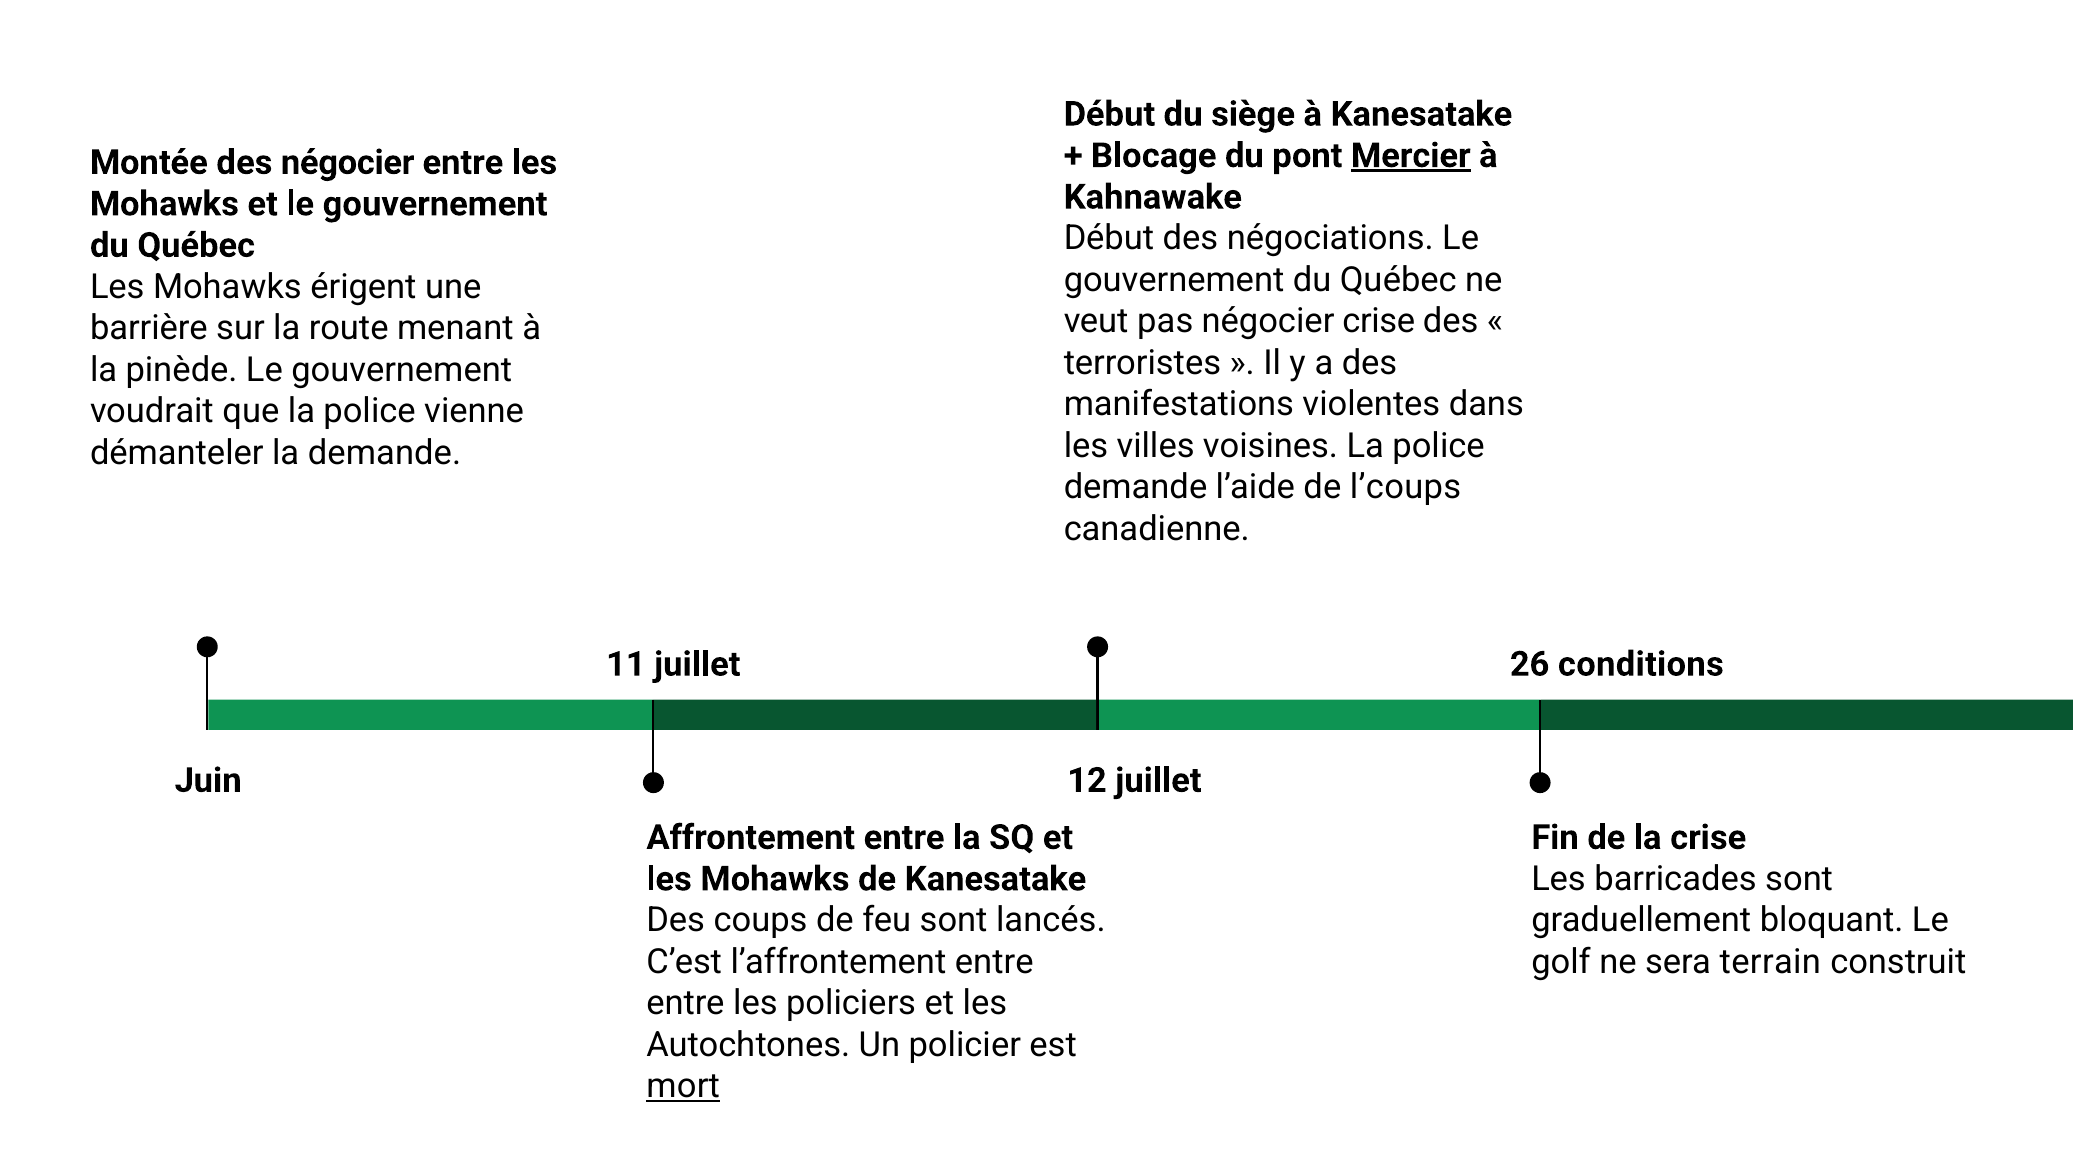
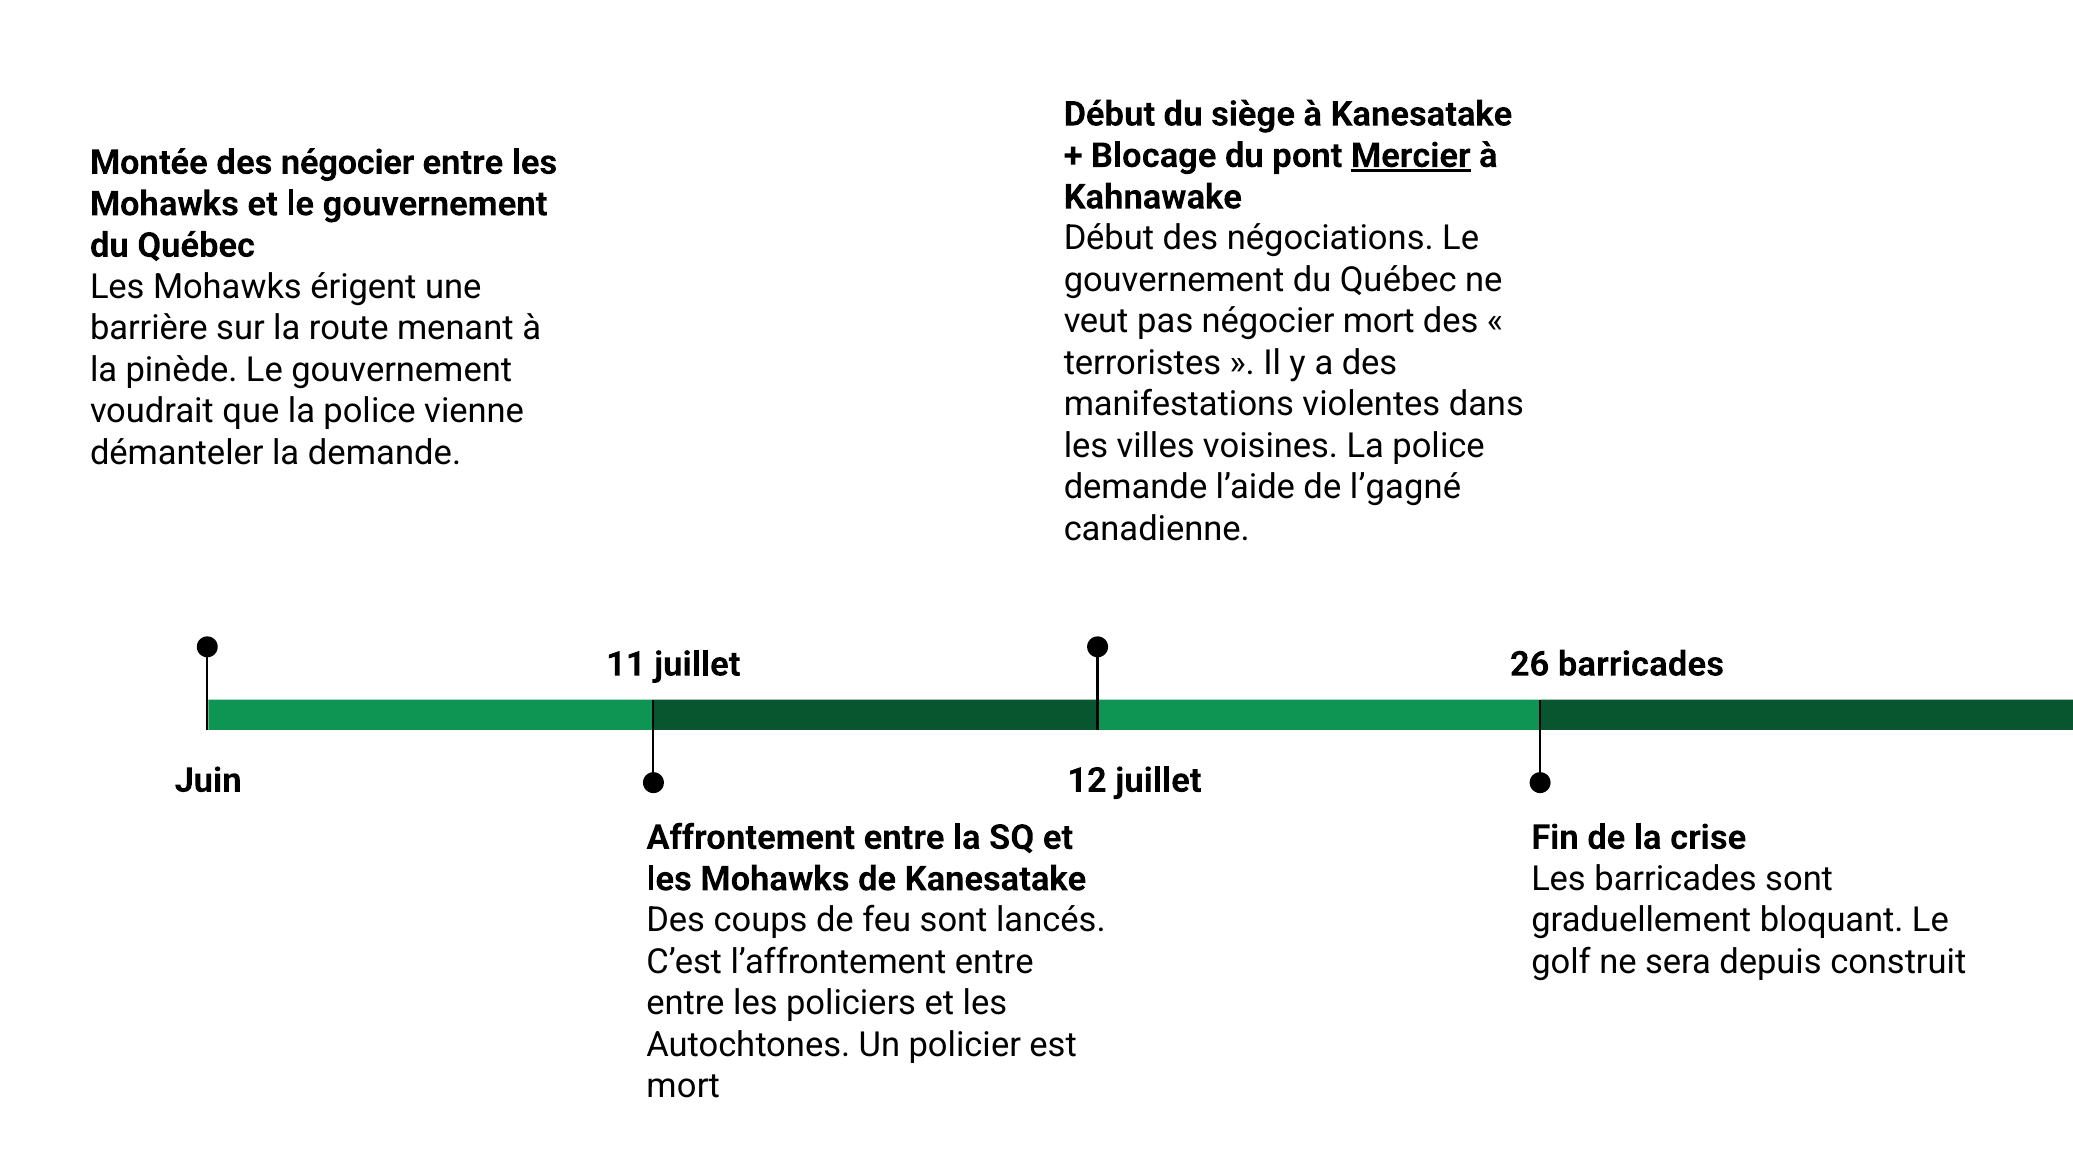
négocier crise: crise -> mort
l’coups: l’coups -> l’gagné
26 conditions: conditions -> barricades
terrain: terrain -> depuis
mort at (683, 1086) underline: present -> none
